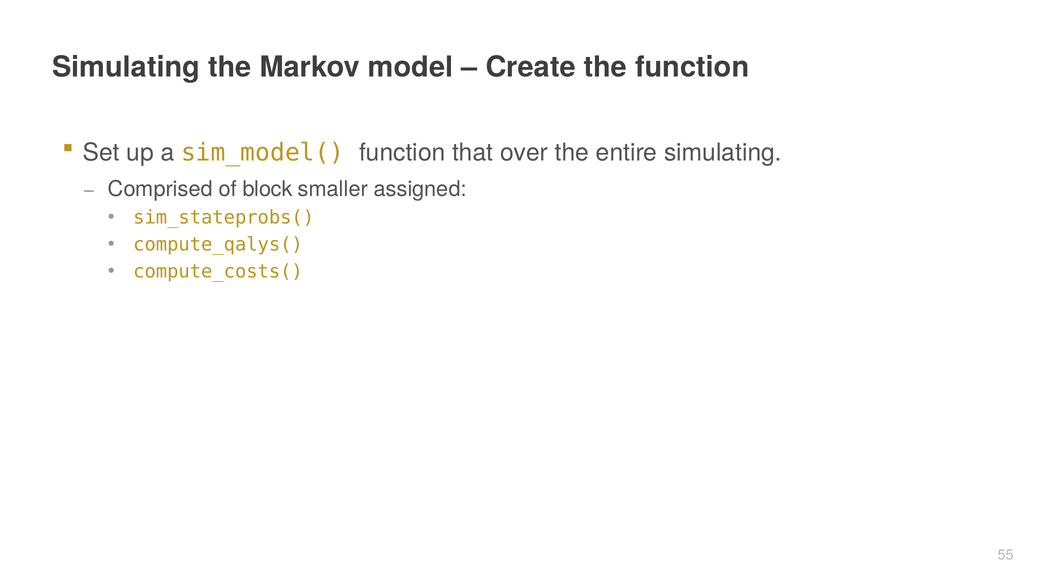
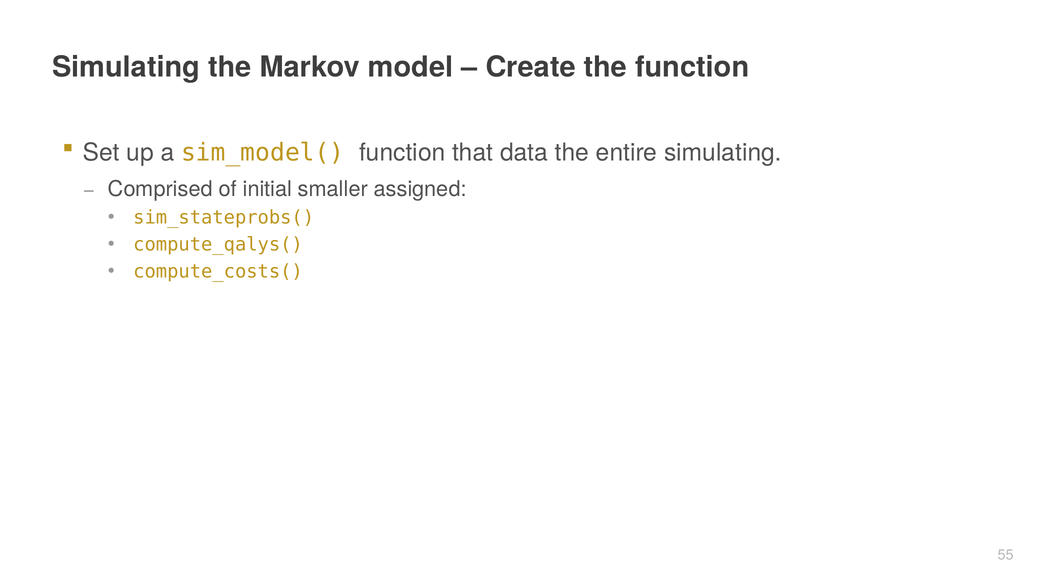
over: over -> data
block: block -> initial
